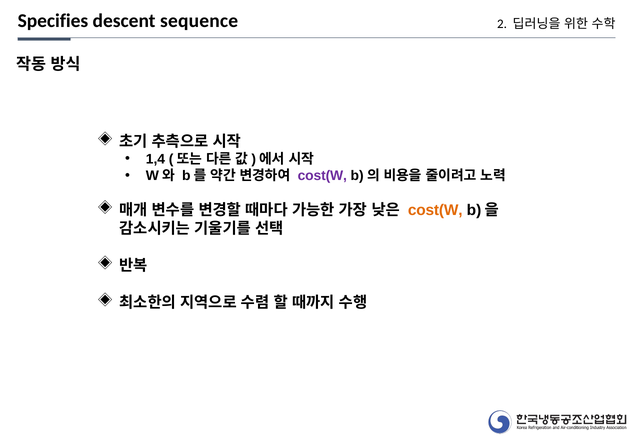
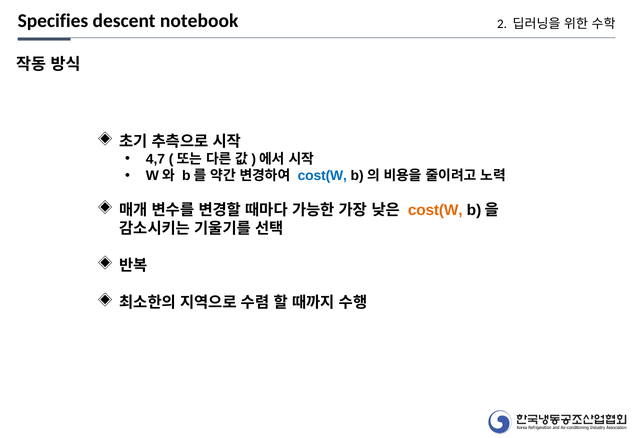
sequence: sequence -> notebook
1,4: 1,4 -> 4,7
cost(W at (322, 176) colour: purple -> blue
